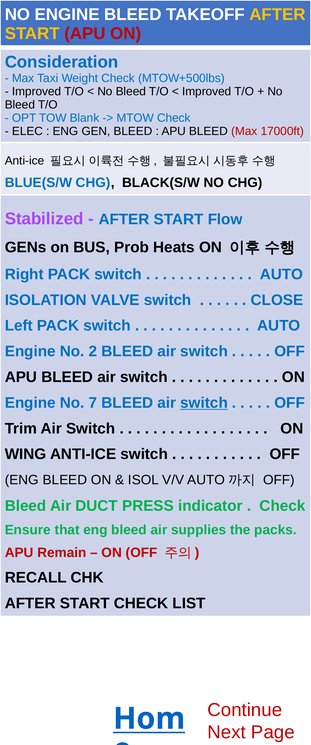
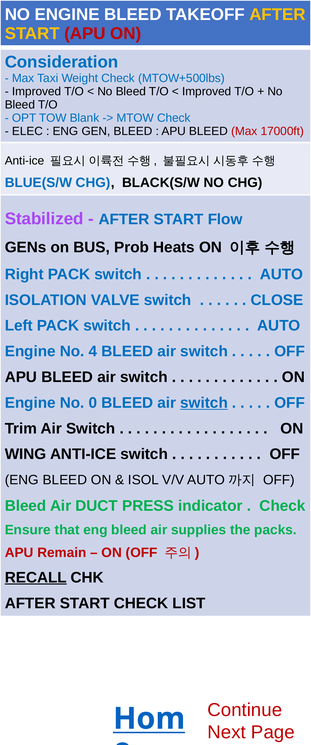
2: 2 -> 4
7: 7 -> 0
RECALL underline: none -> present
